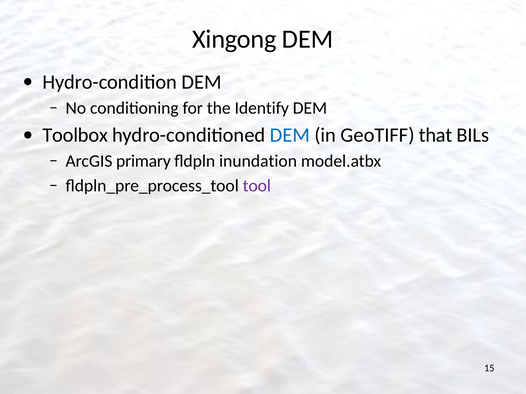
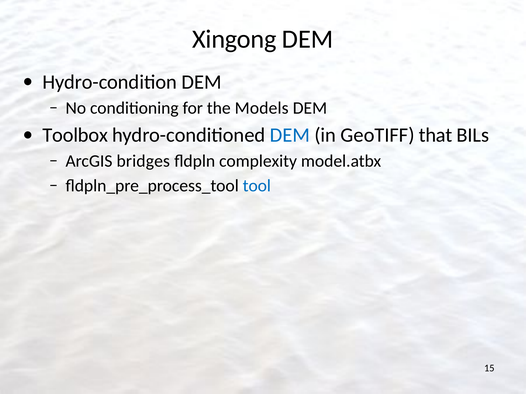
Identify: Identify -> Models
primary: primary -> bridges
inundation: inundation -> complexity
tool colour: purple -> blue
